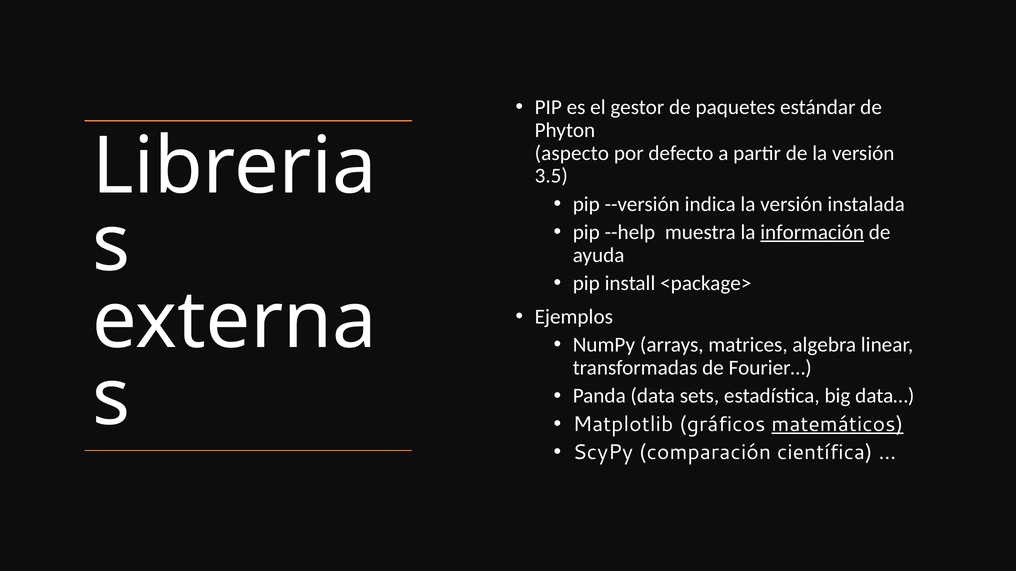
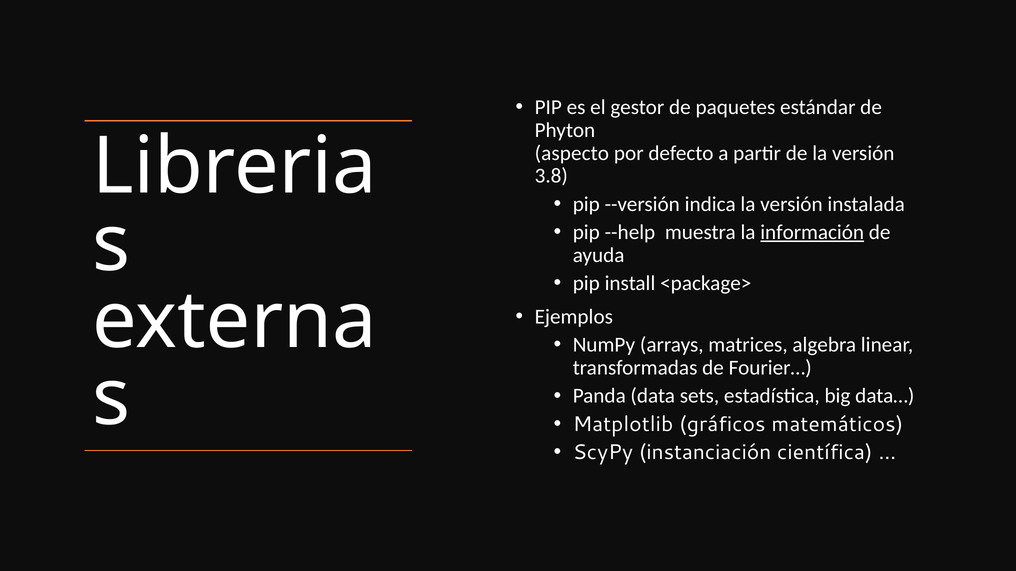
3.5: 3.5 -> 3.8
matemáticos underline: present -> none
comparación: comparación -> instanciación
